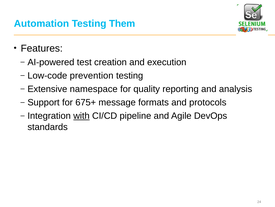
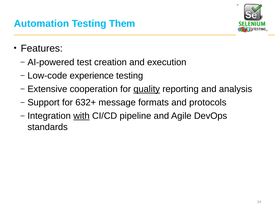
prevention: prevention -> experience
namespace: namespace -> cooperation
quality underline: none -> present
675+: 675+ -> 632+
